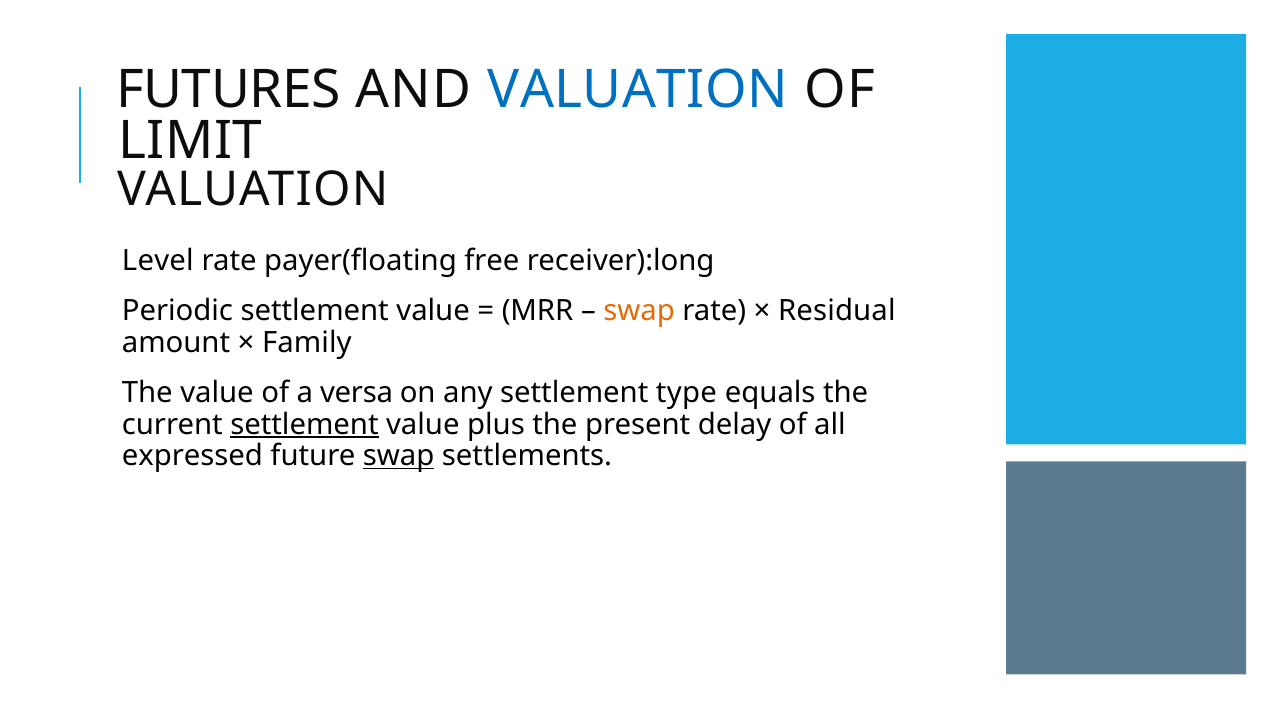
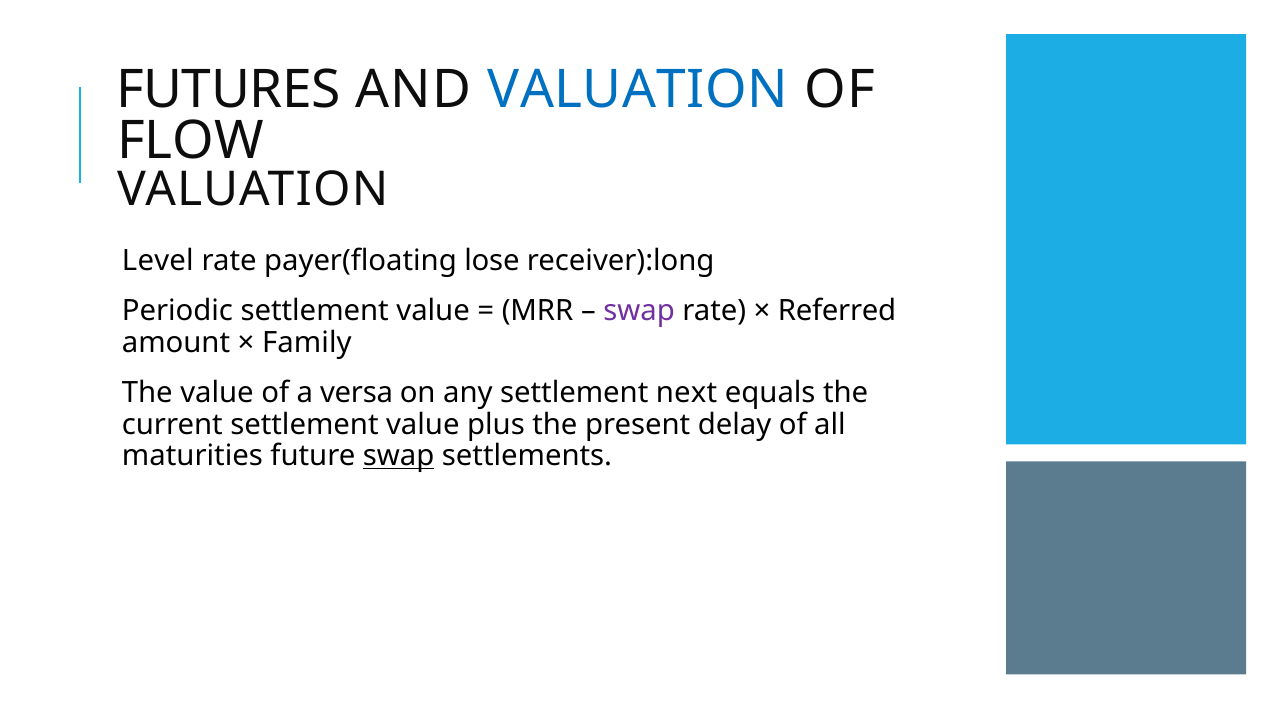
LIMIT: LIMIT -> FLOW
free: free -> lose
swap at (639, 311) colour: orange -> purple
Residual: Residual -> Referred
type: type -> next
settlement at (304, 424) underline: present -> none
expressed: expressed -> maturities
